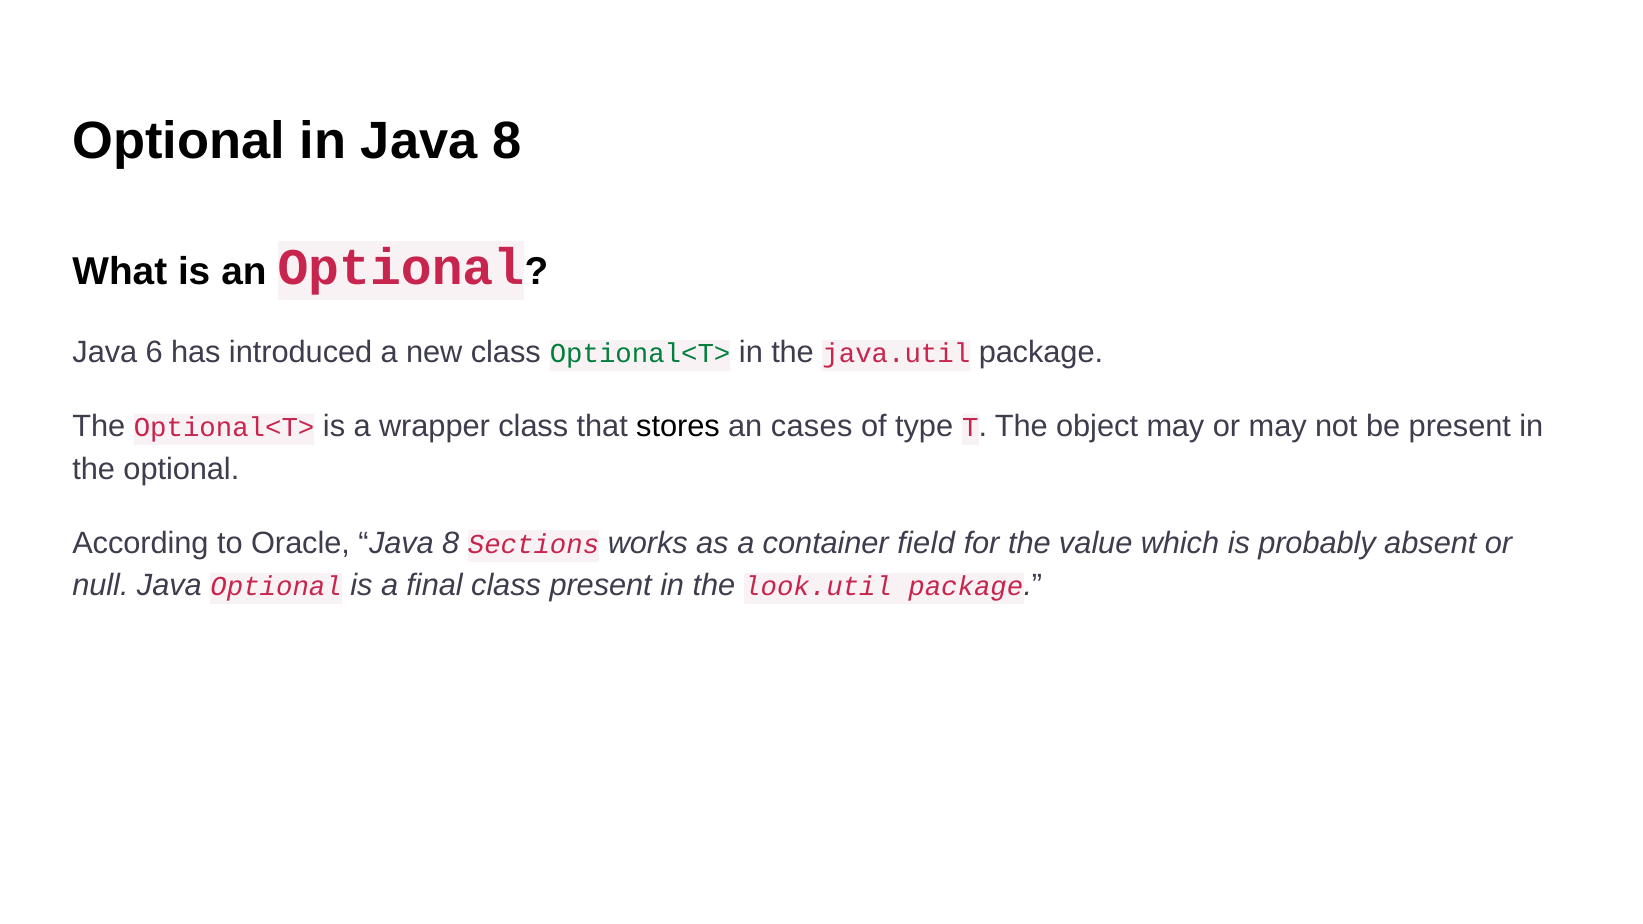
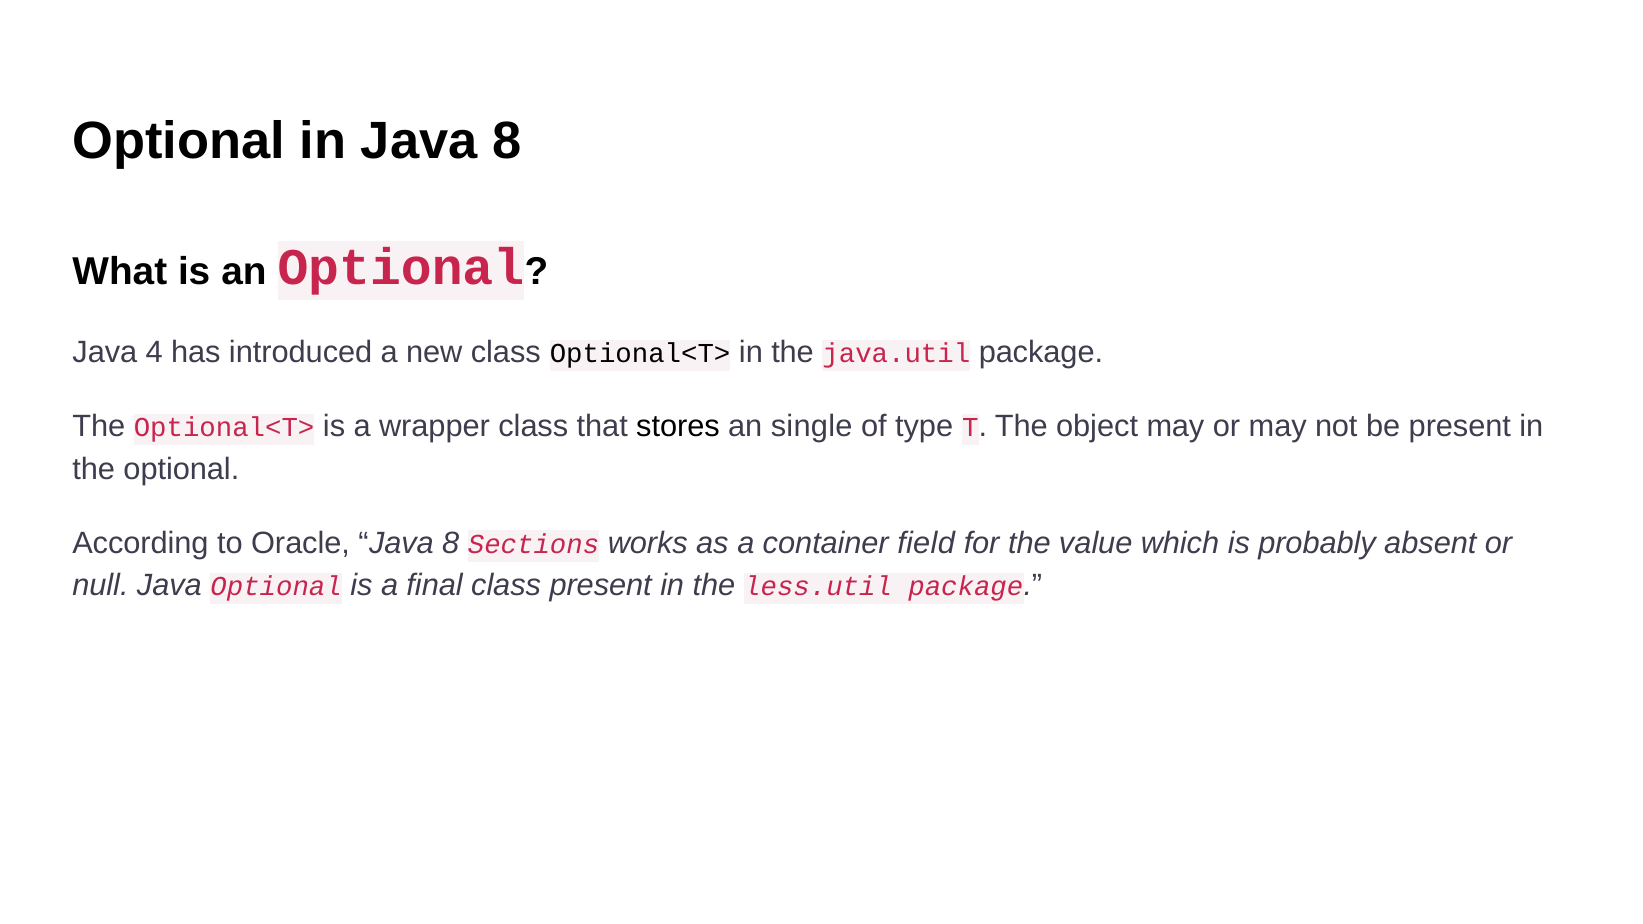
6: 6 -> 4
Optional<T> at (640, 354) colour: green -> black
cases: cases -> single
look.util: look.util -> less.util
